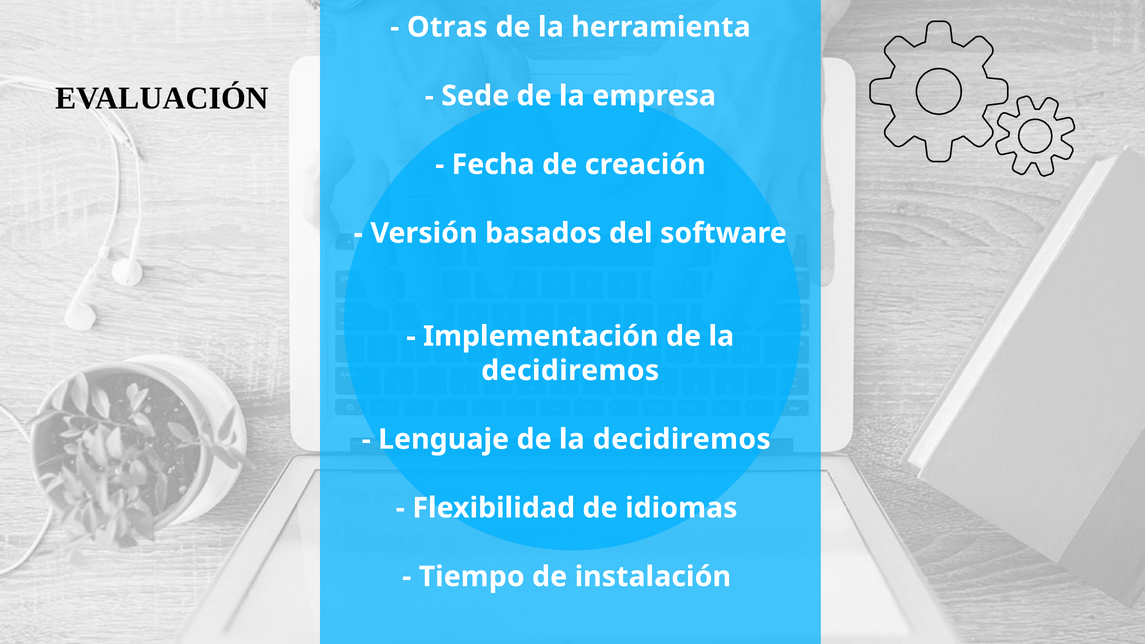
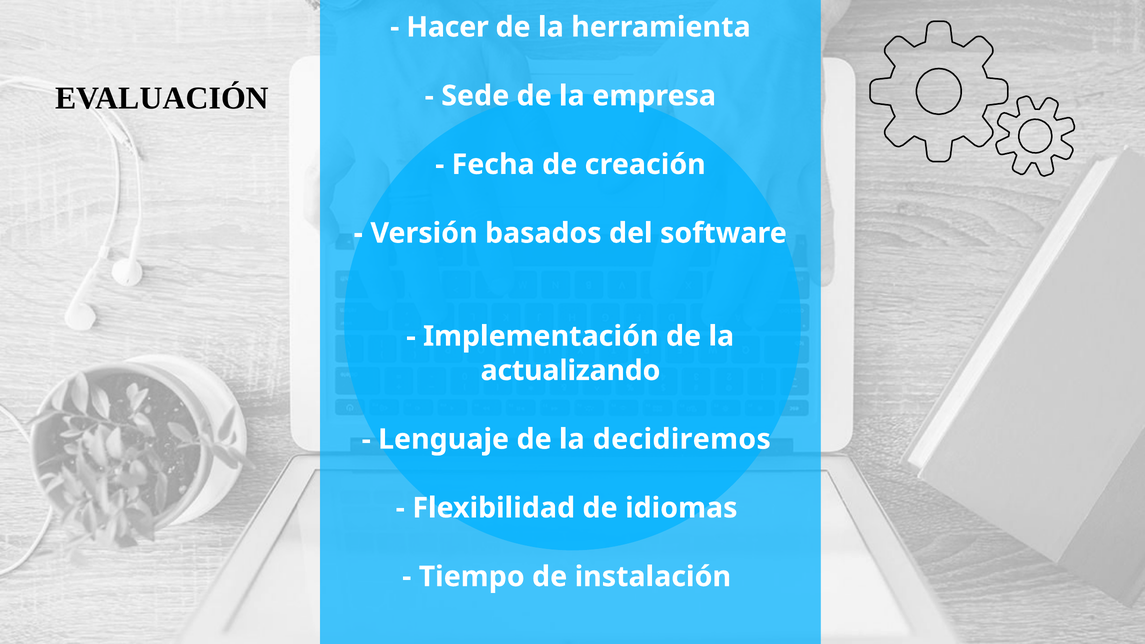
Otras: Otras -> Hacer
decidiremos at (570, 371): decidiremos -> actualizando
